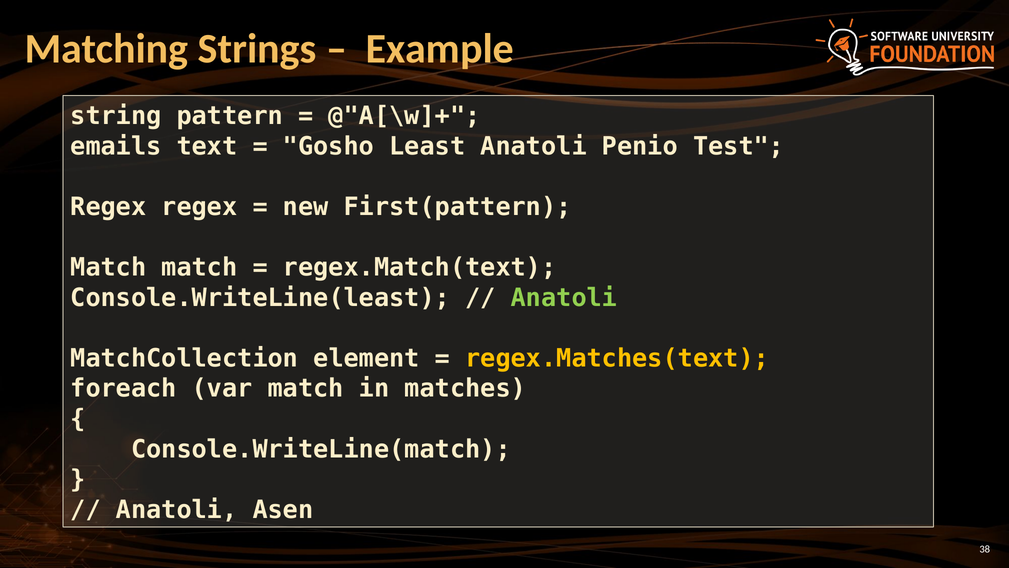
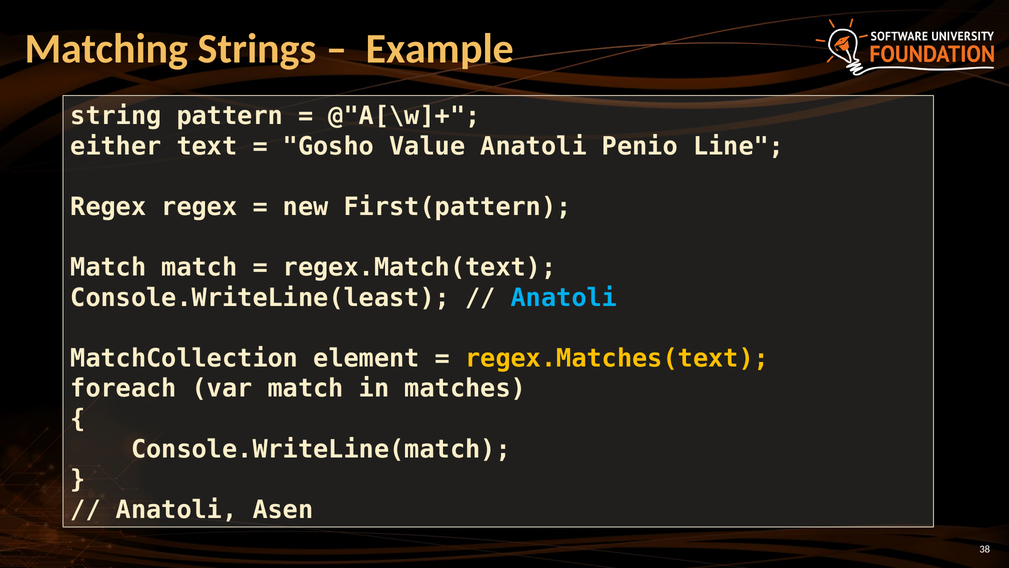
emails: emails -> either
Least: Least -> Value
Test: Test -> Line
Anatoli at (564, 298) colour: light green -> light blue
